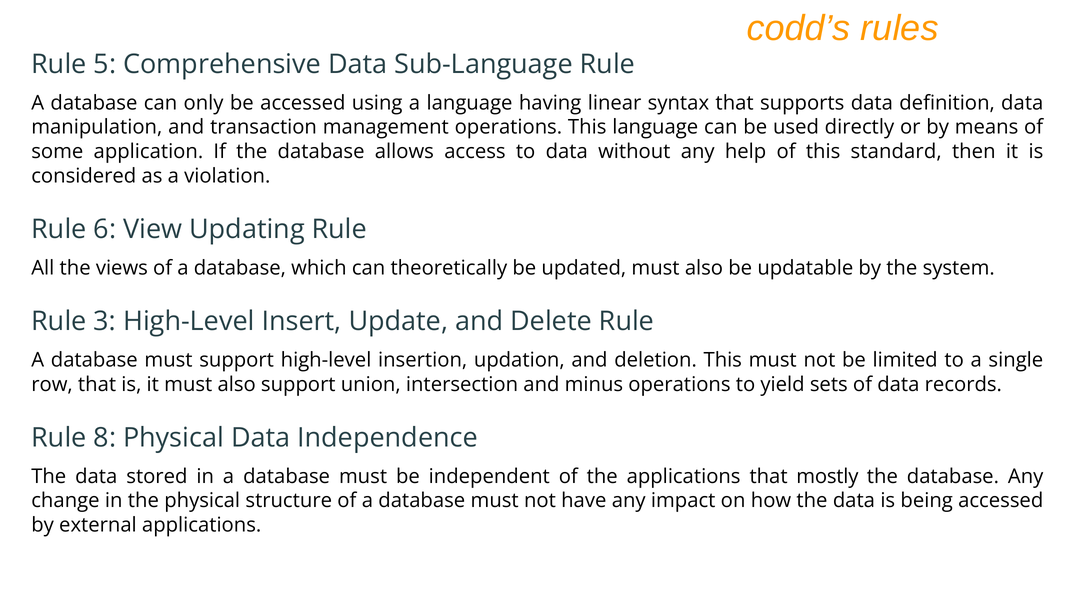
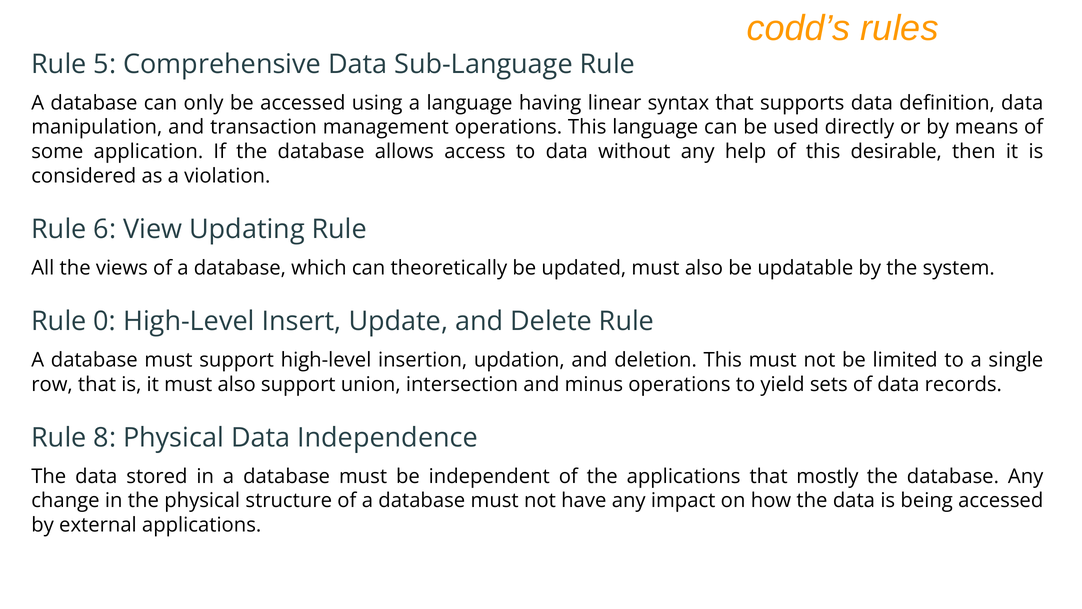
standard: standard -> desirable
3: 3 -> 0
